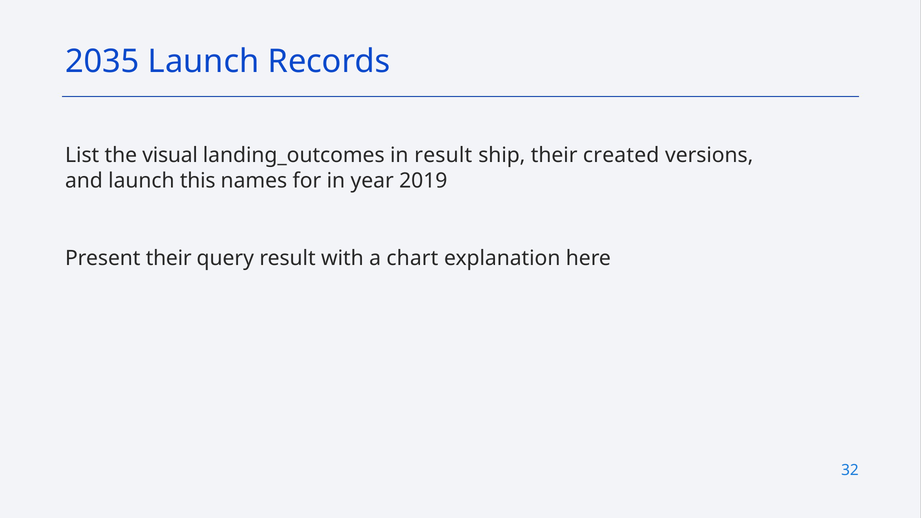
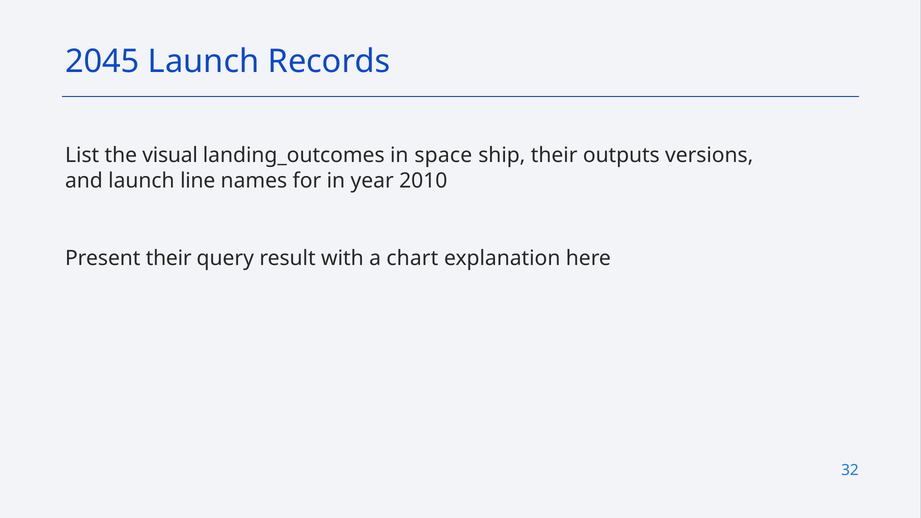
2035: 2035 -> 2045
in result: result -> space
created: created -> outputs
this: this -> line
2019: 2019 -> 2010
